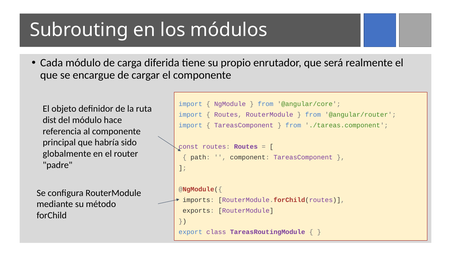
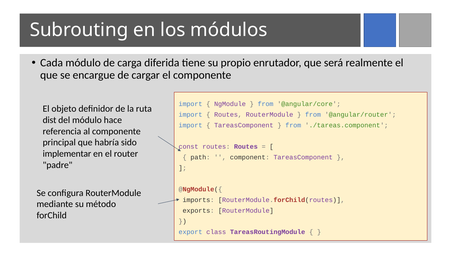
globalmente: globalmente -> implementar
